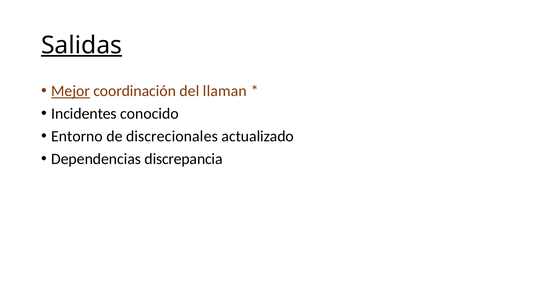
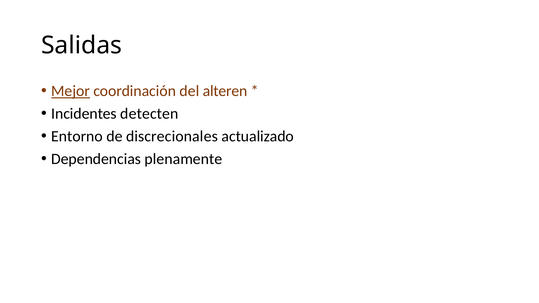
Salidas underline: present -> none
llaman: llaman -> alteren
conocido: conocido -> detecten
discrepancia: discrepancia -> plenamente
